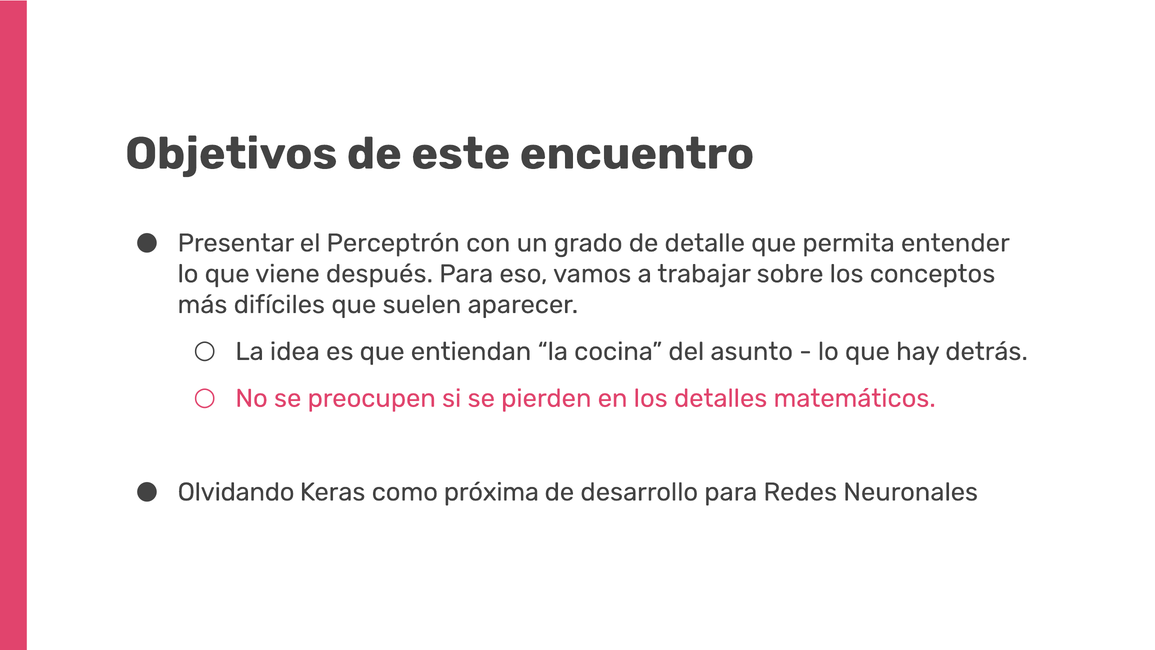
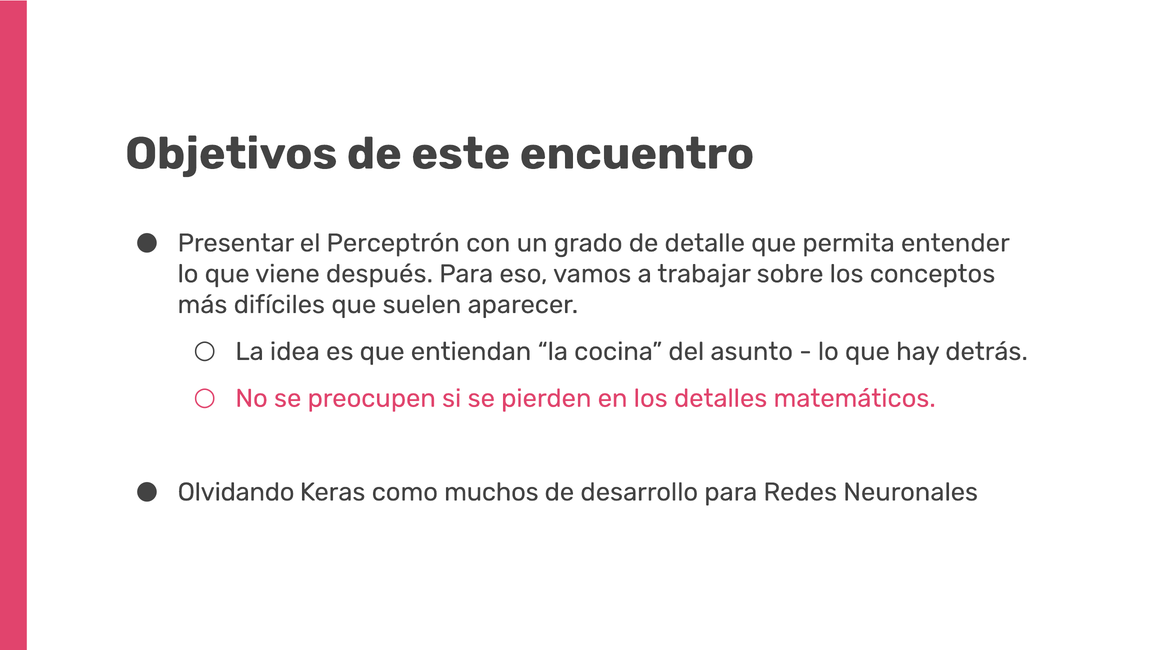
próxima: próxima -> muchos
